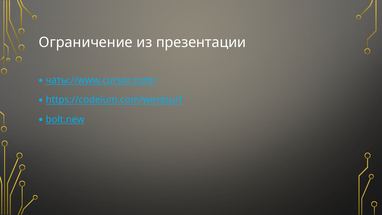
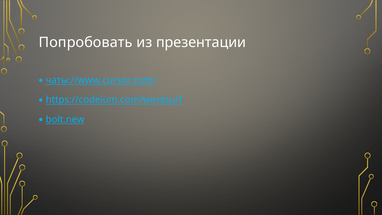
Ограничение: Ограничение -> Попробовать
